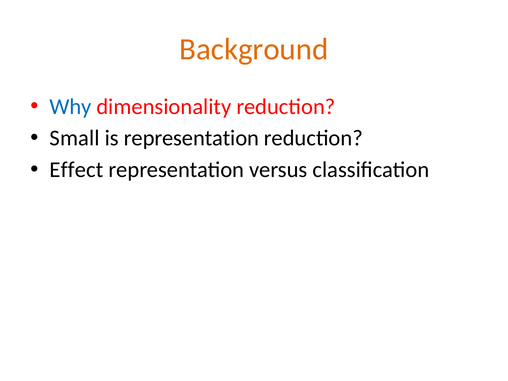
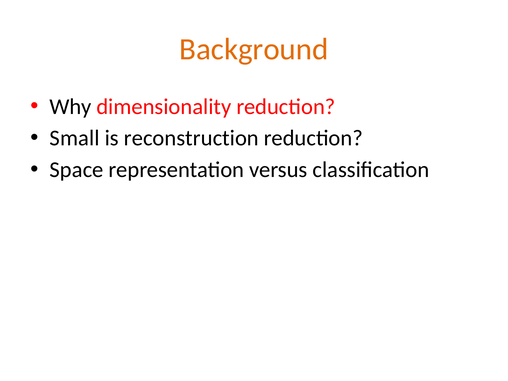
Why colour: blue -> black
is representation: representation -> reconstruction
Effect: Effect -> Space
